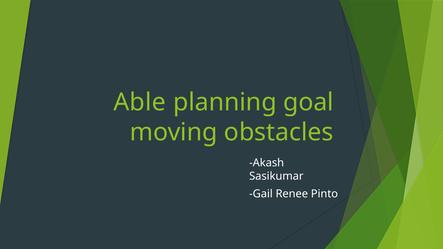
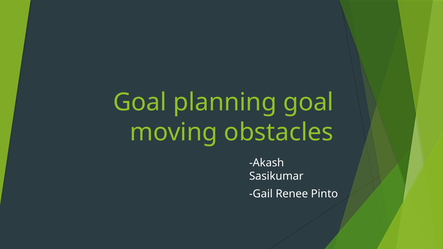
Able at (140, 102): Able -> Goal
